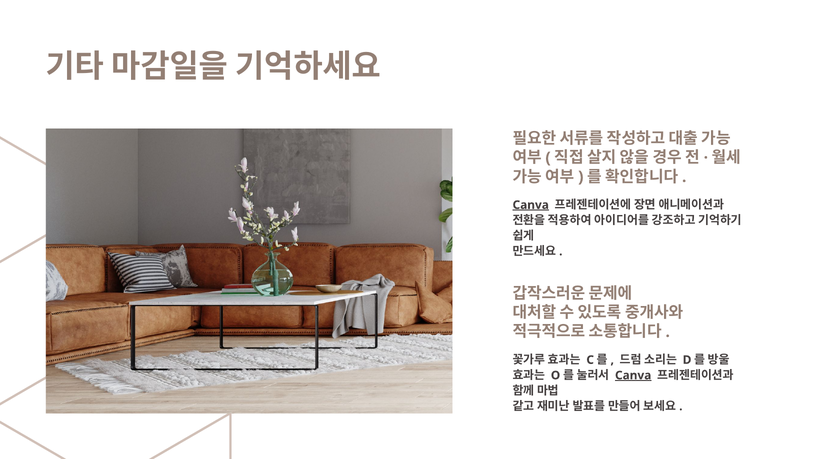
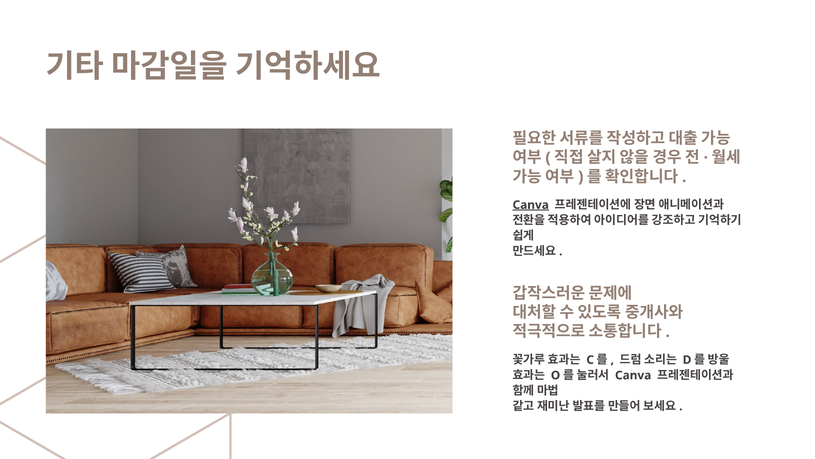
Canva at (633, 375) underline: present -> none
